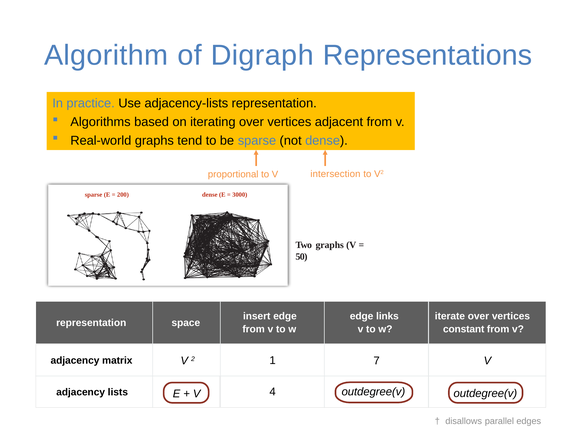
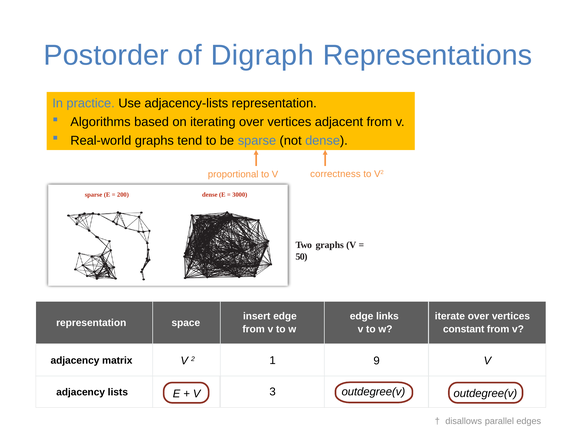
Algorithm: Algorithm -> Postorder
intersection: intersection -> correctness
7: 7 -> 9
4: 4 -> 3
